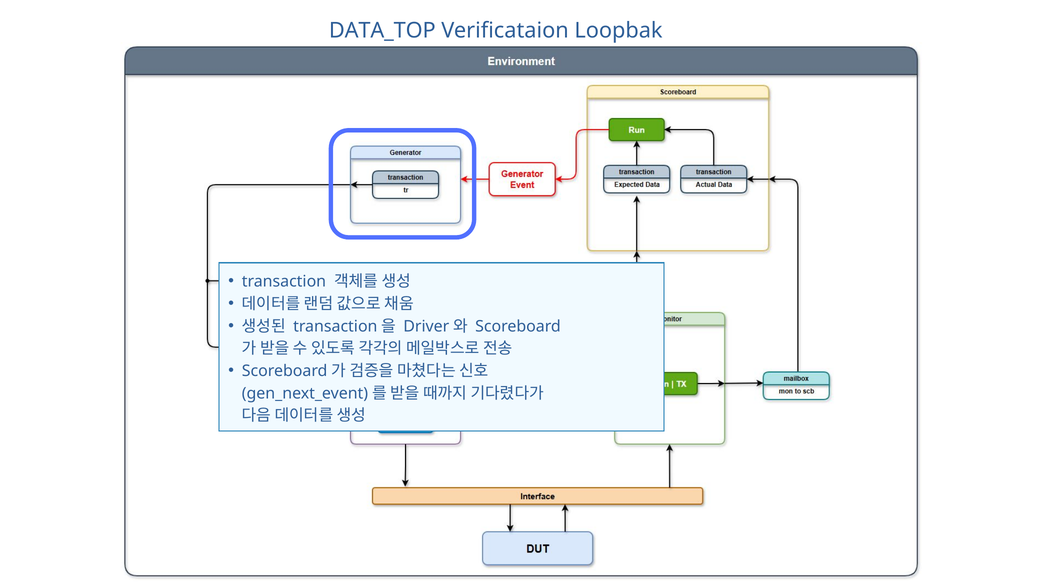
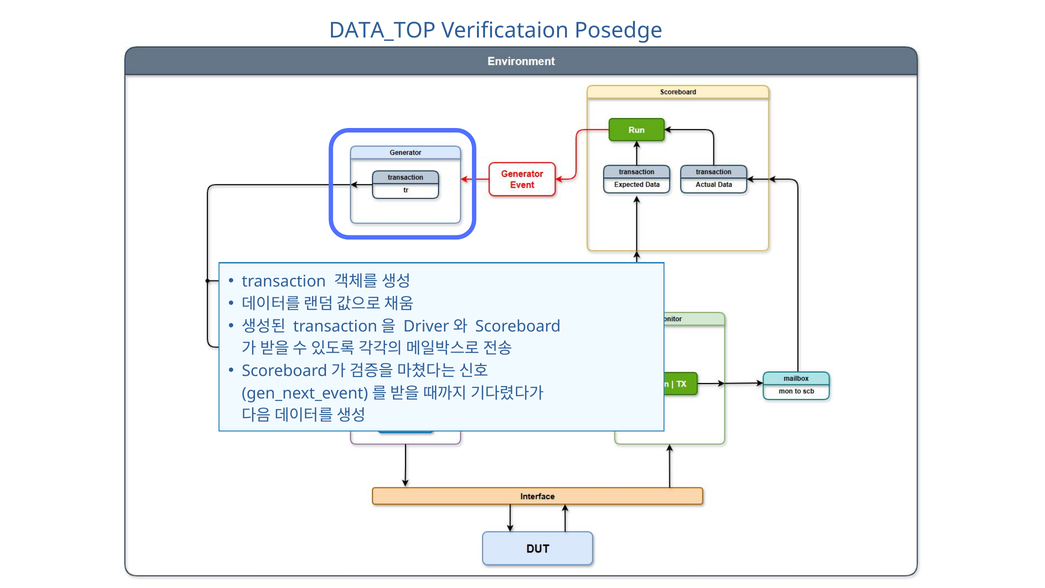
Loopbak: Loopbak -> Posedge
